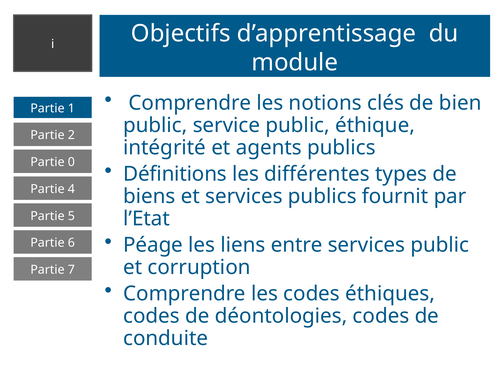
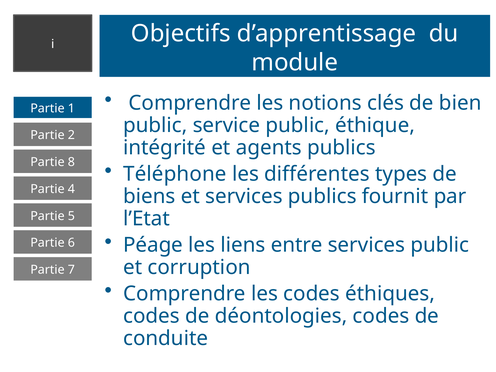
0: 0 -> 8
Définitions: Définitions -> Téléphone
